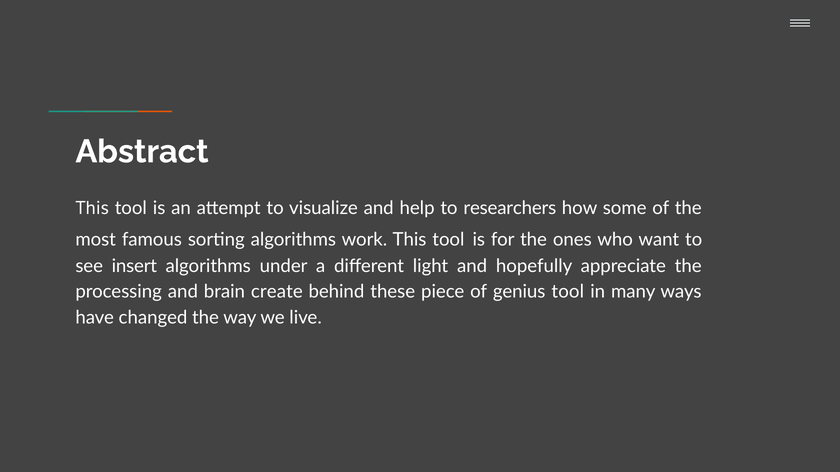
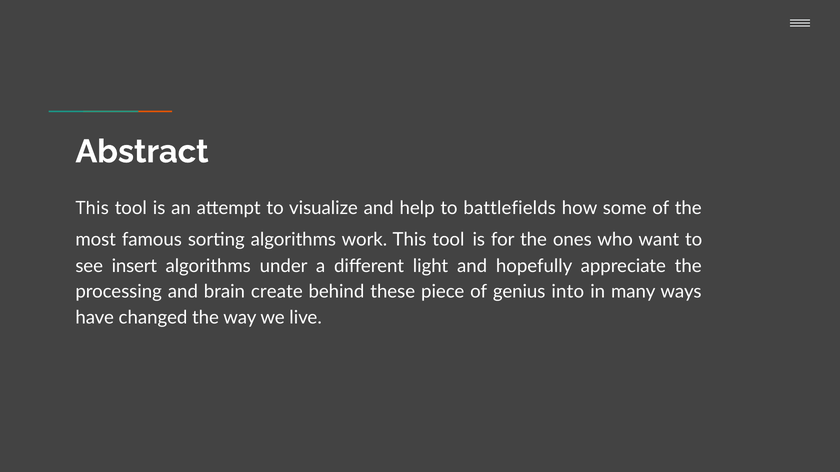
researchers: researchers -> battlefields
genius tool: tool -> into
